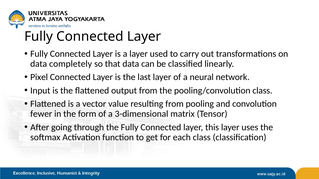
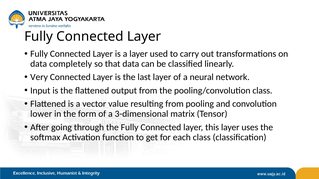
Pixel: Pixel -> Very
fewer: fewer -> lower
